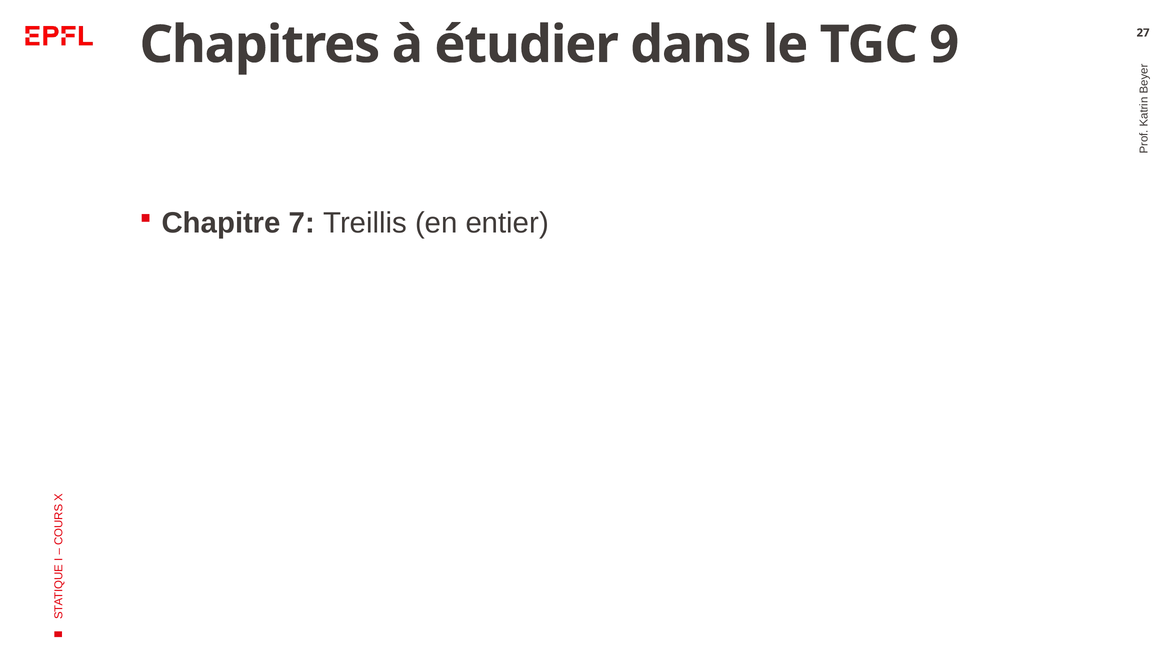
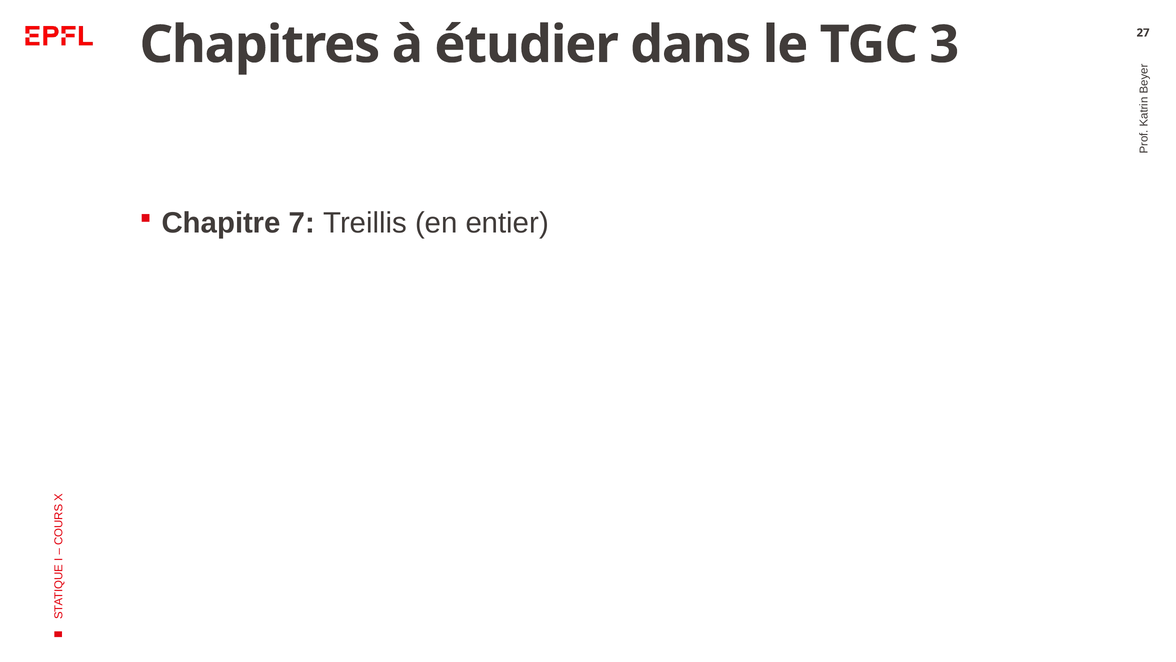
9: 9 -> 3
